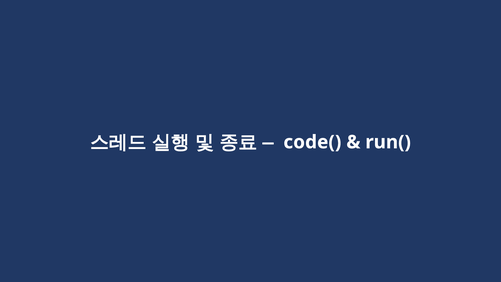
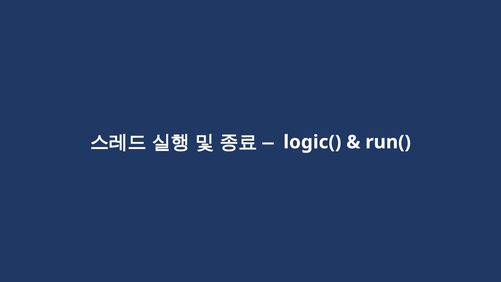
code(: code( -> logic(
